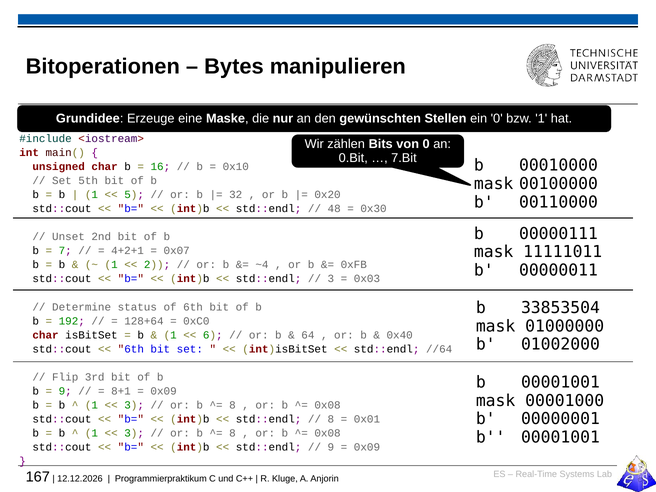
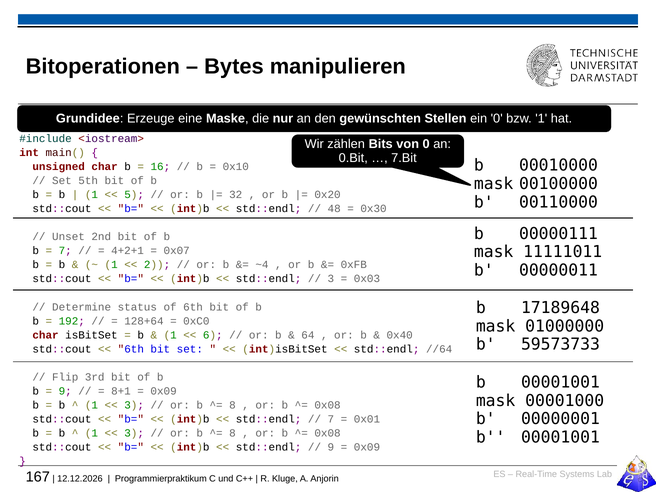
33853504: 33853504 -> 17189648
01002000: 01002000 -> 59573733
8 at (331, 419): 8 -> 7
